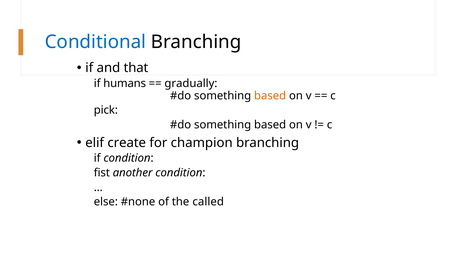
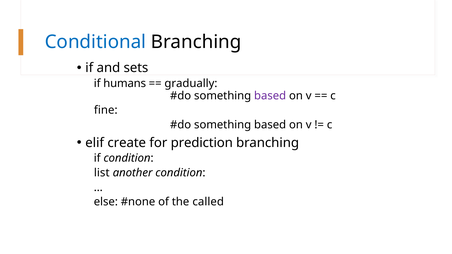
that: that -> sets
based at (270, 96) colour: orange -> purple
pick: pick -> fine
champion: champion -> prediction
fist: fist -> list
